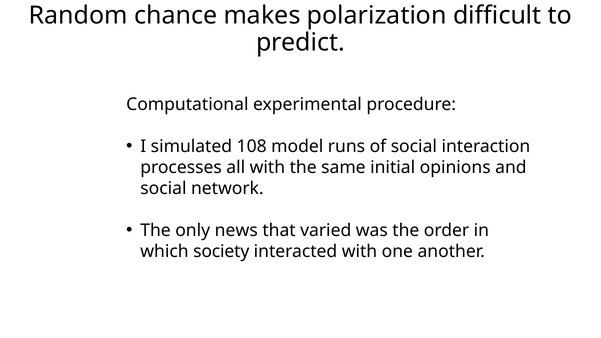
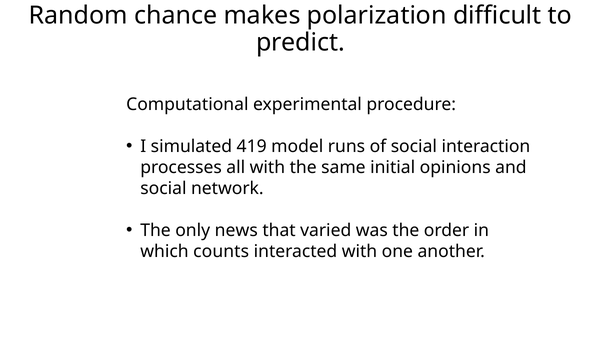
108: 108 -> 419
society: society -> counts
